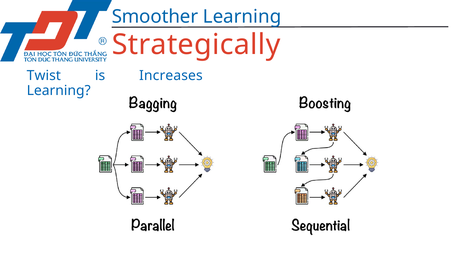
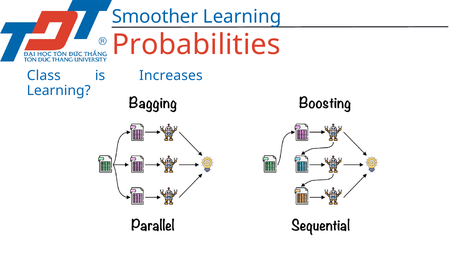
Strategically: Strategically -> Probabilities
Twist: Twist -> Class
